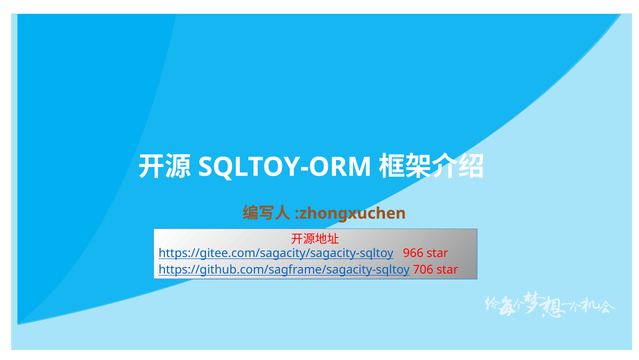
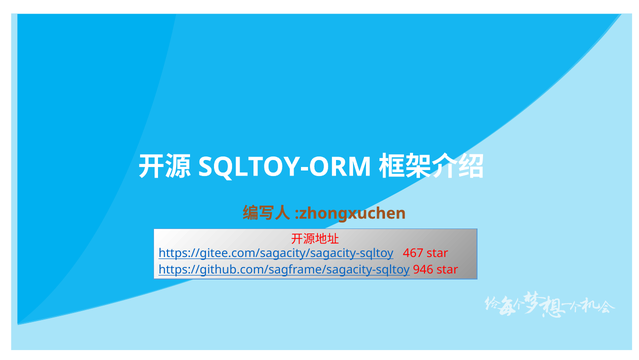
966: 966 -> 467
706: 706 -> 946
